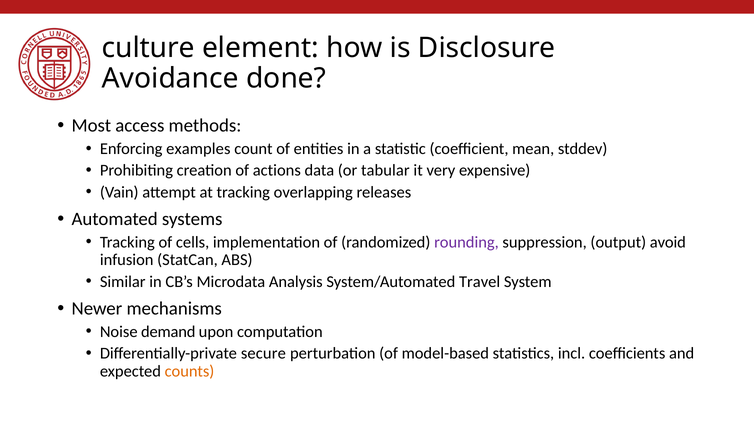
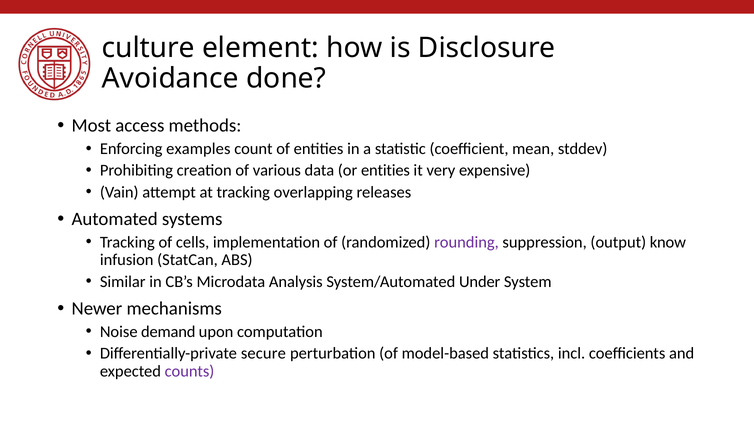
actions: actions -> various
or tabular: tabular -> entities
avoid: avoid -> know
Travel: Travel -> Under
counts colour: orange -> purple
